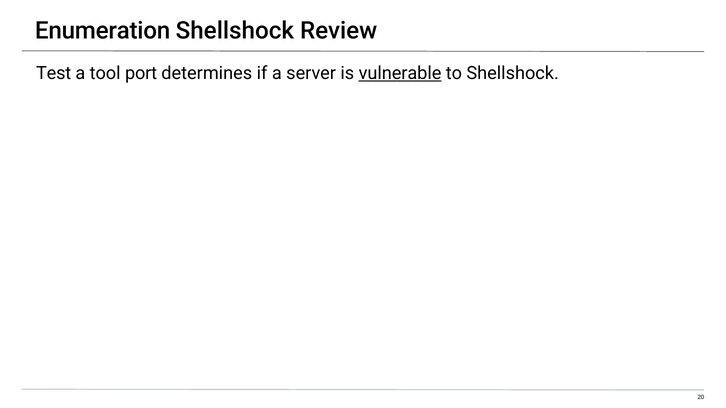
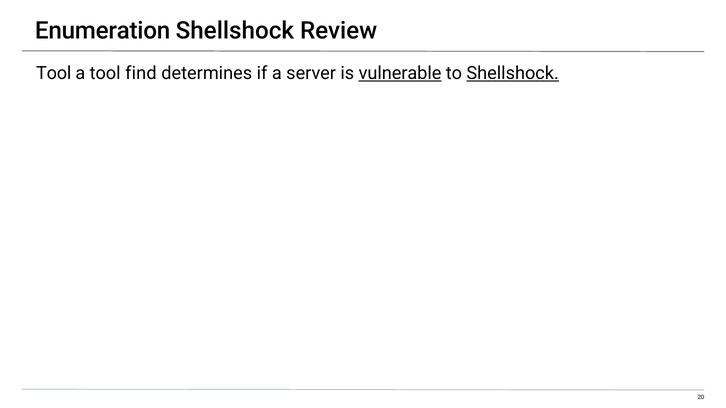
Test at (54, 73): Test -> Tool
port: port -> find
Shellshock at (513, 73) underline: none -> present
